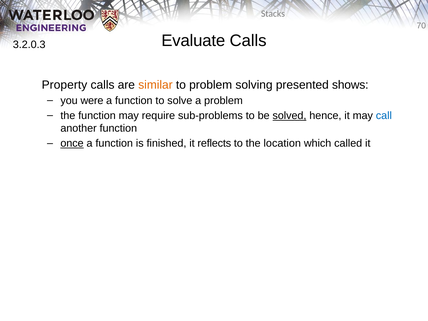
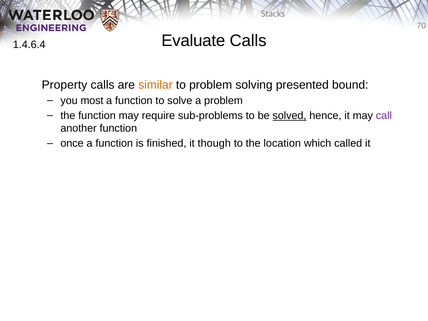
3.2.0.3: 3.2.0.3 -> 1.4.6.4
shows: shows -> bound
were: were -> most
call colour: blue -> purple
once underline: present -> none
reflects: reflects -> though
